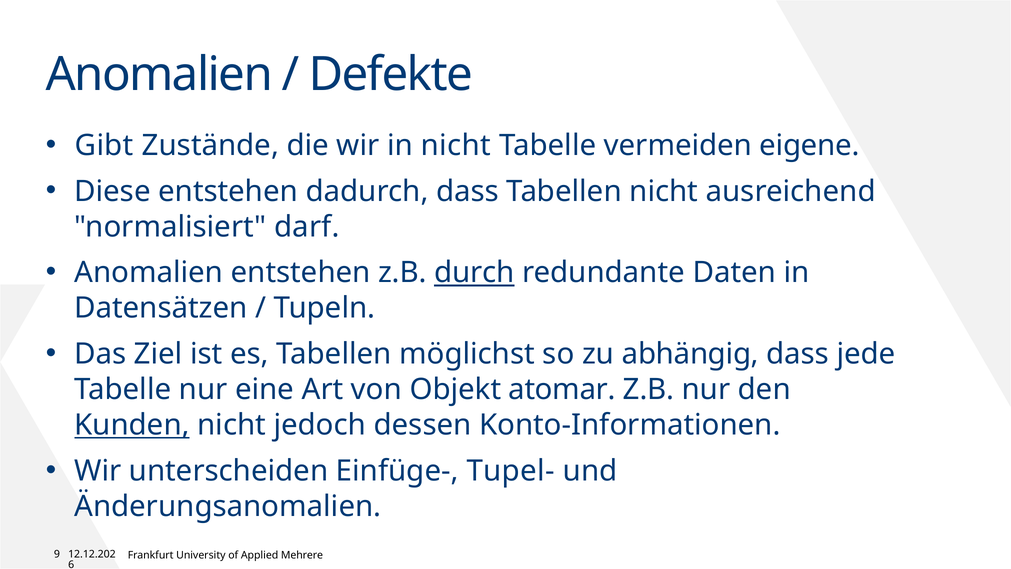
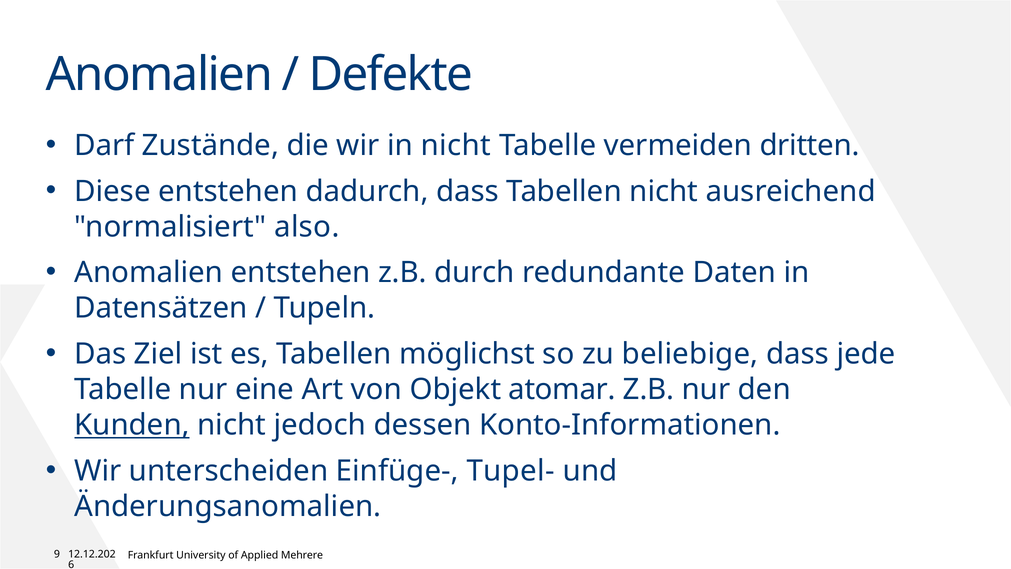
Gibt: Gibt -> Darf
eigene: eigene -> dritten
darf: darf -> also
durch underline: present -> none
abhängig: abhängig -> beliebige
